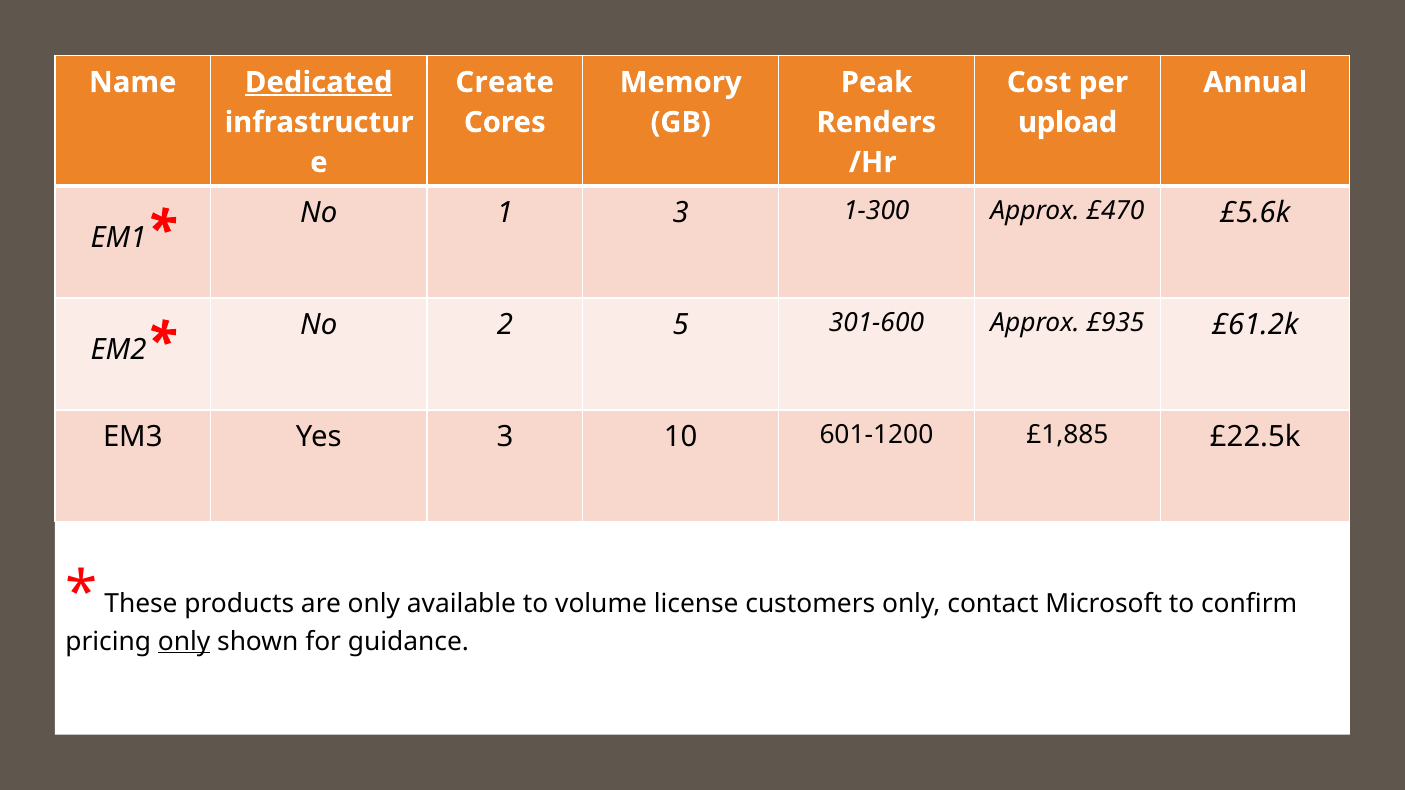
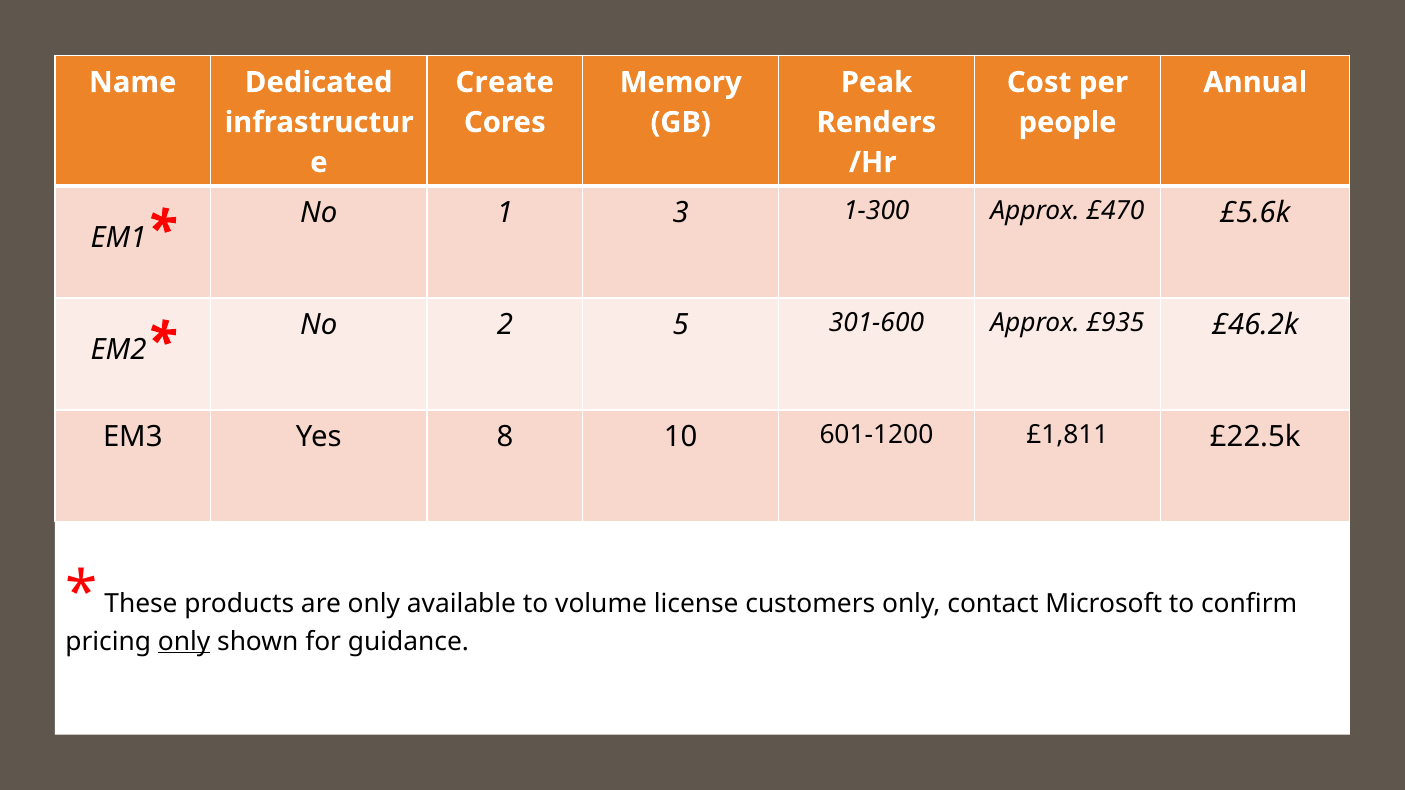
Dedicated underline: present -> none
upload: upload -> people
£61.2k: £61.2k -> £46.2k
Yes 3: 3 -> 8
£1,885: £1,885 -> £1,811
